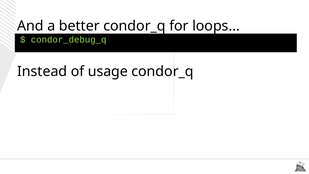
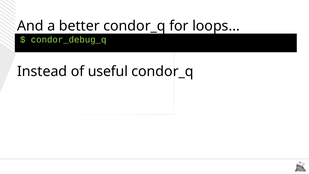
usage: usage -> useful
